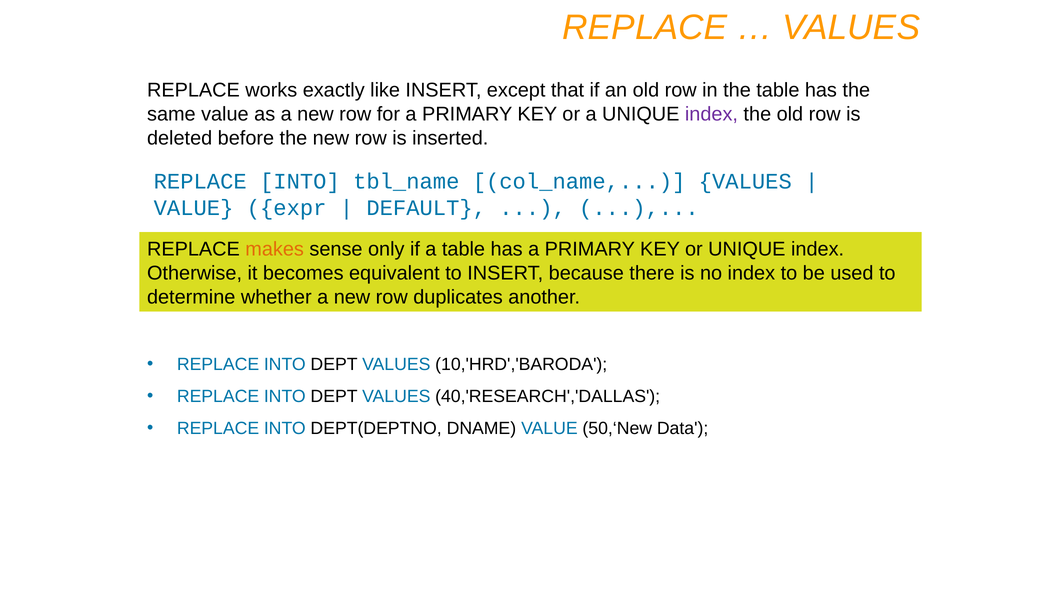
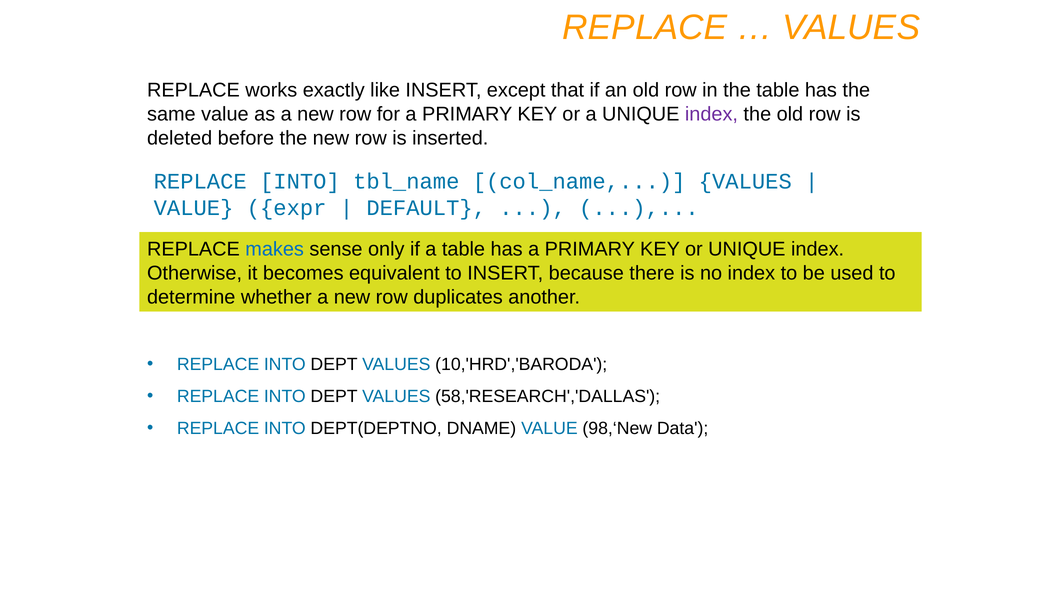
makes colour: orange -> blue
40,'RESEARCH','DALLAS: 40,'RESEARCH','DALLAS -> 58,'RESEARCH','DALLAS
50,‘New: 50,‘New -> 98,‘New
